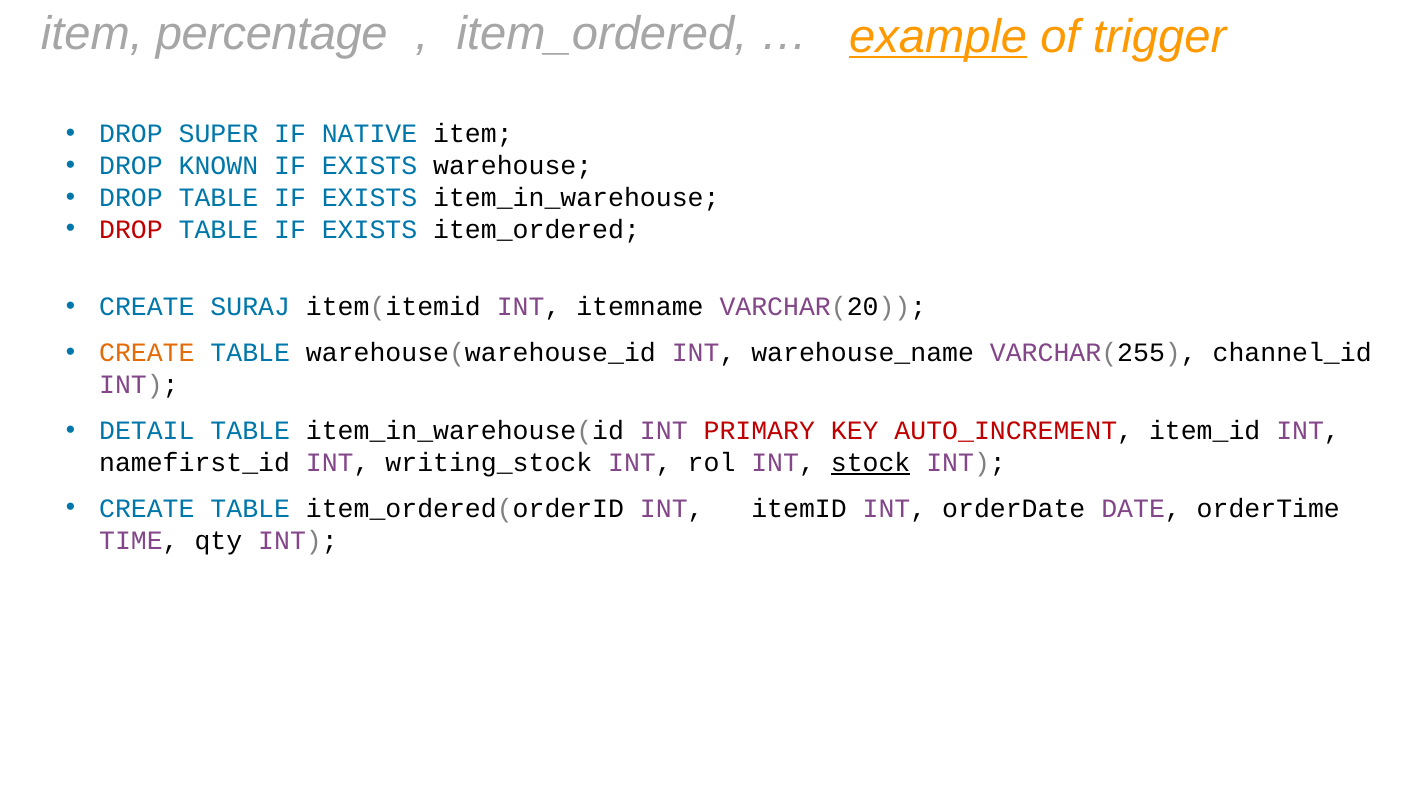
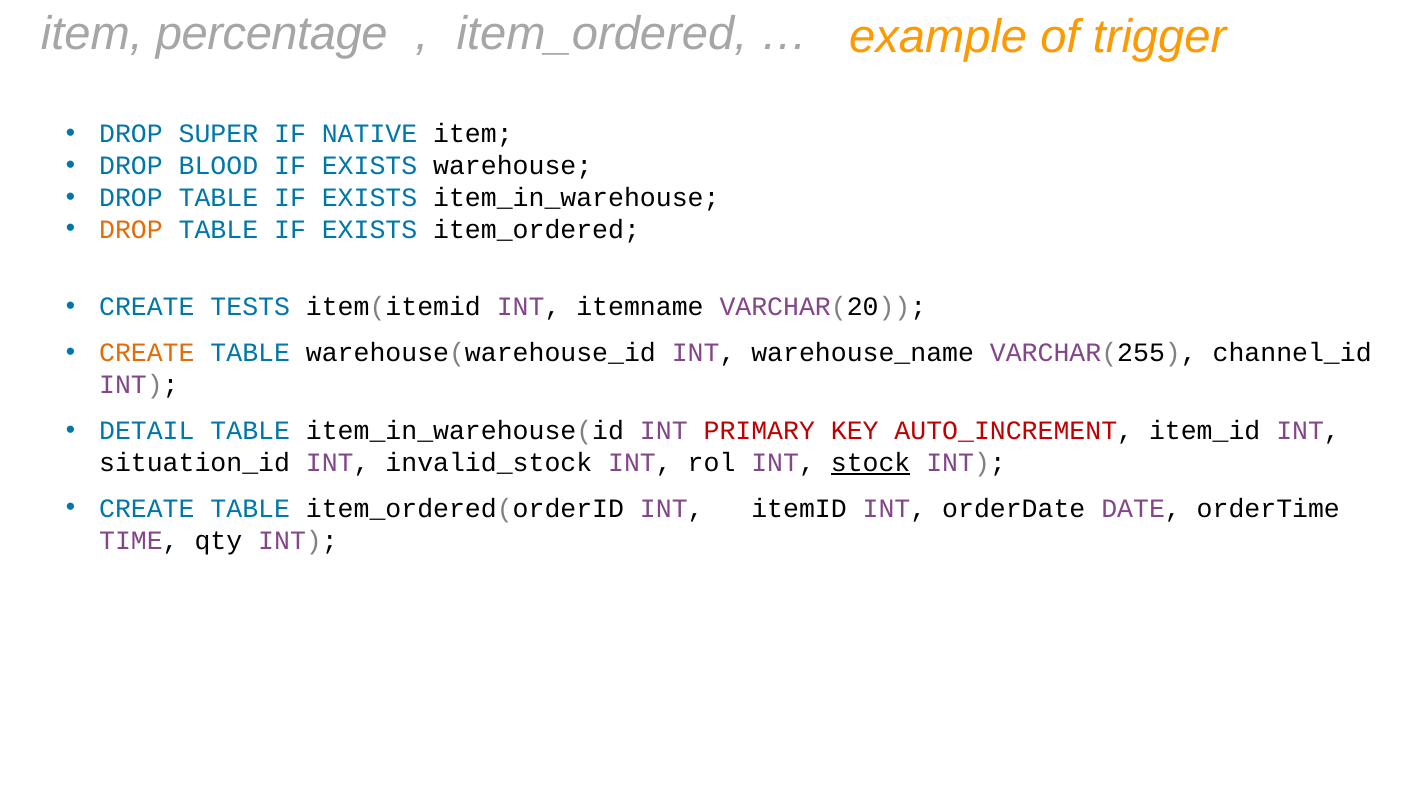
example underline: present -> none
KNOWN: KNOWN -> BLOOD
DROP at (131, 230) colour: red -> orange
SURAJ: SURAJ -> TESTS
namefirst_id: namefirst_id -> situation_id
writing_stock: writing_stock -> invalid_stock
